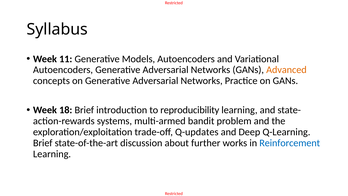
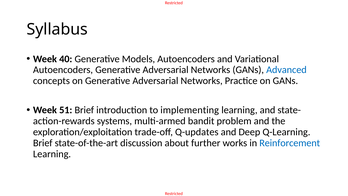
11: 11 -> 40
Advanced colour: orange -> blue
18: 18 -> 51
reproducibility: reproducibility -> implementing
